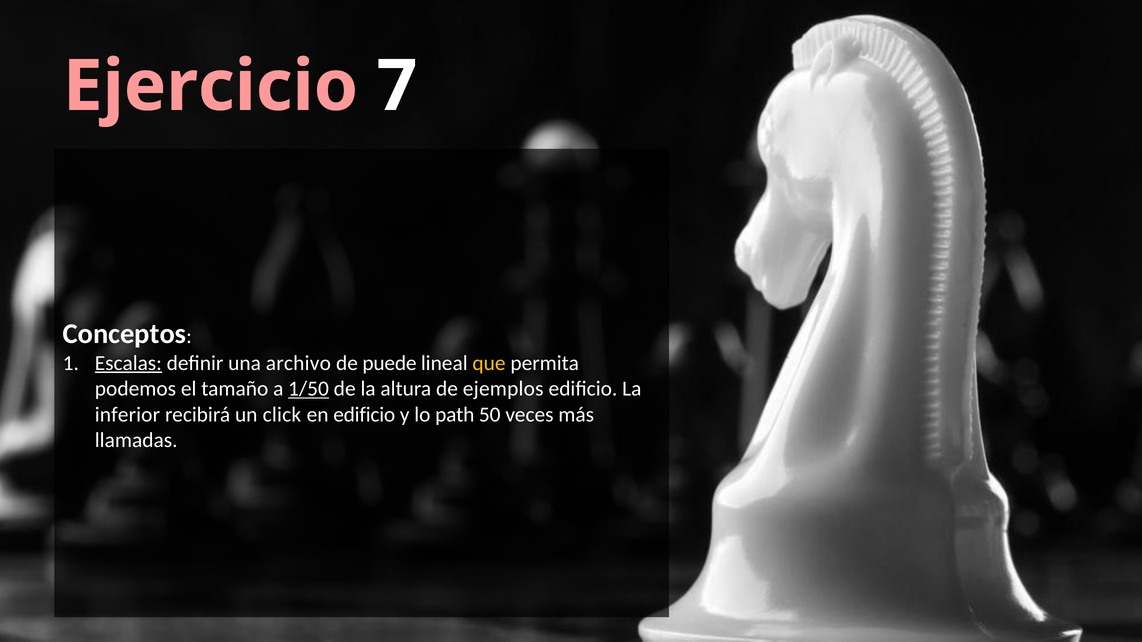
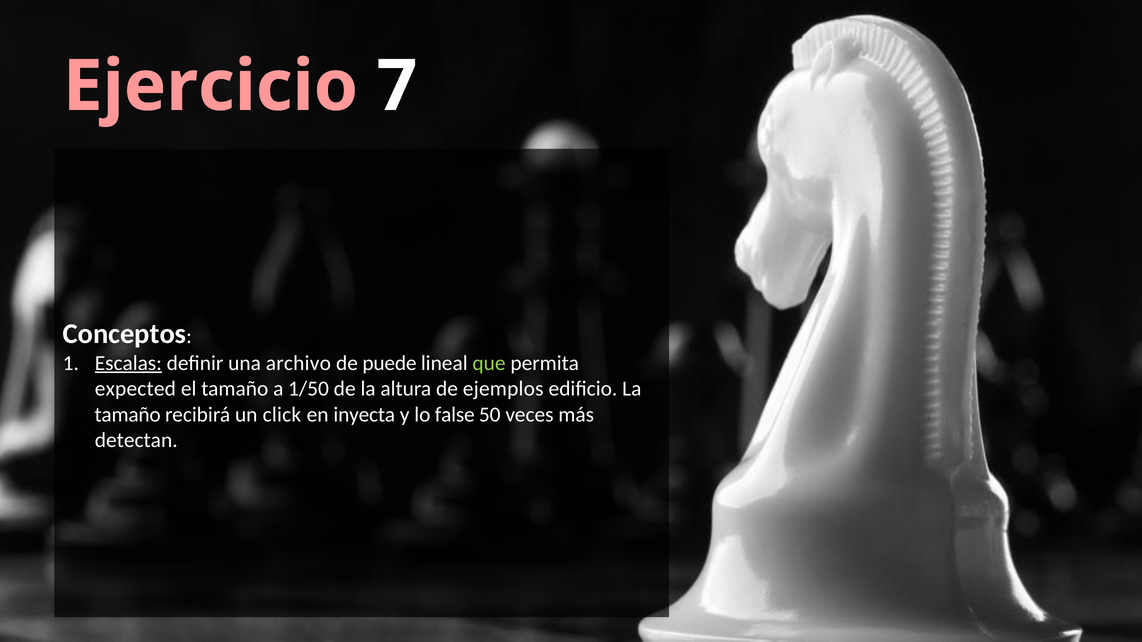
que colour: yellow -> light green
podemos: podemos -> expected
1/50 underline: present -> none
inferior at (127, 415): inferior -> tamaño
en edificio: edificio -> inyecta
path: path -> false
llamadas: llamadas -> detectan
